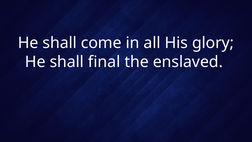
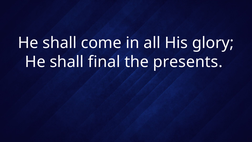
enslaved: enslaved -> presents
